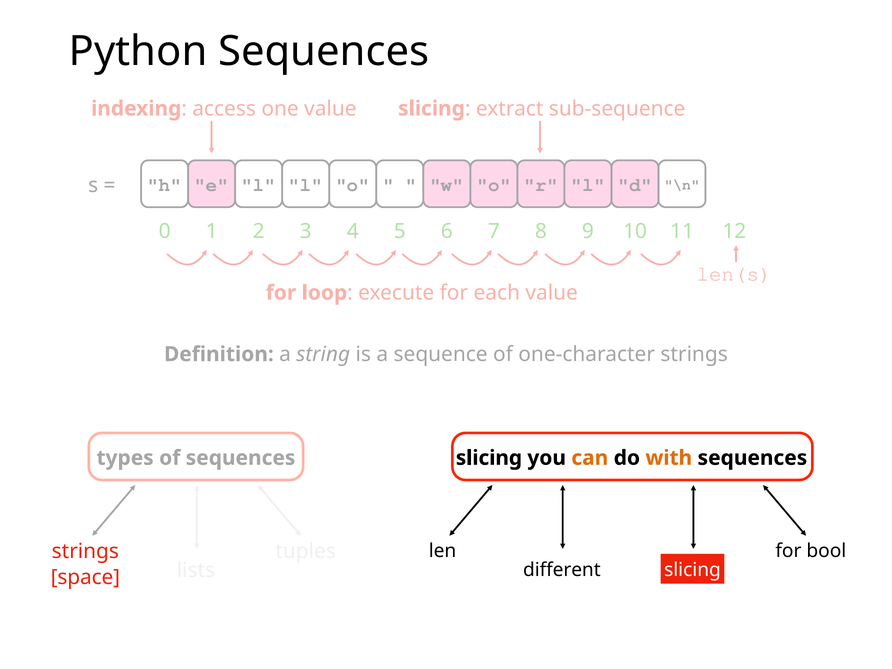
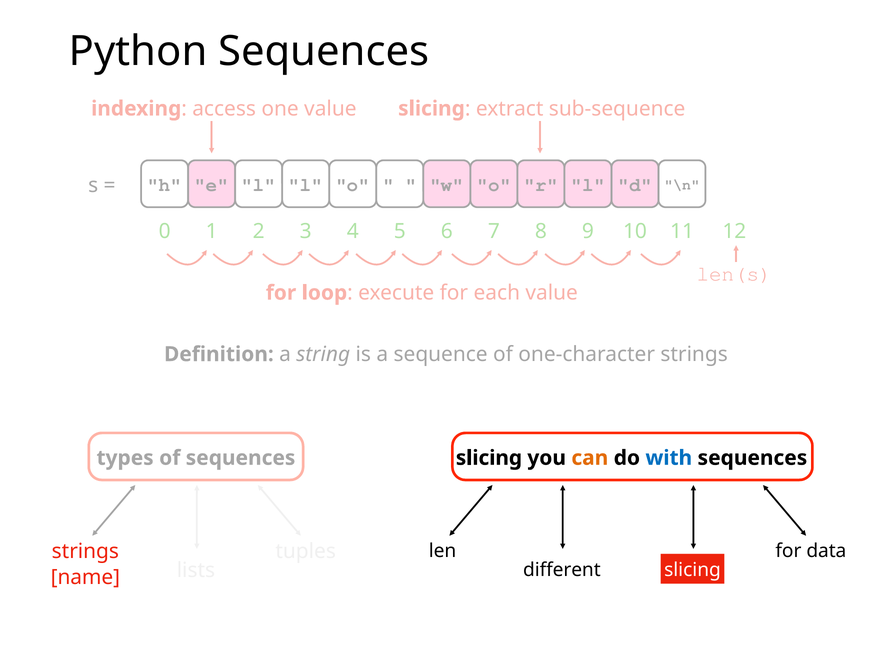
with colour: orange -> blue
bool: bool -> data
space: space -> name
